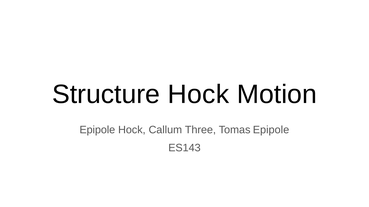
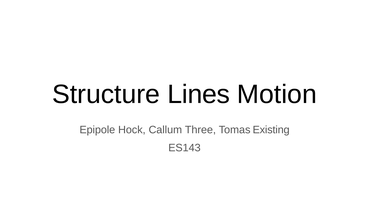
Structure Hock: Hock -> Lines
Tomas Epipole: Epipole -> Existing
